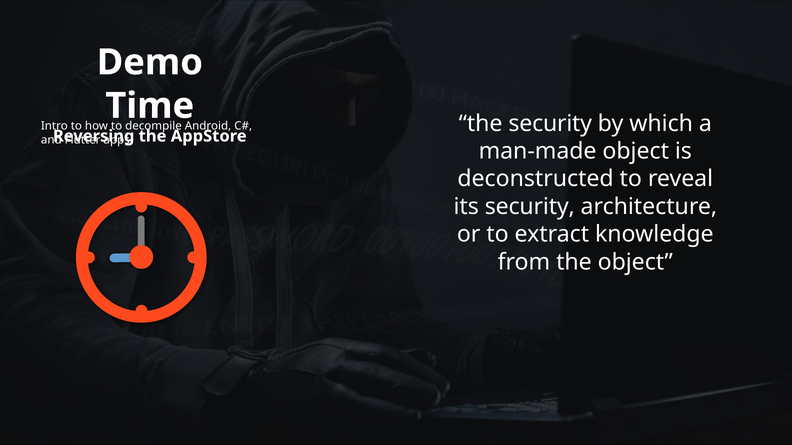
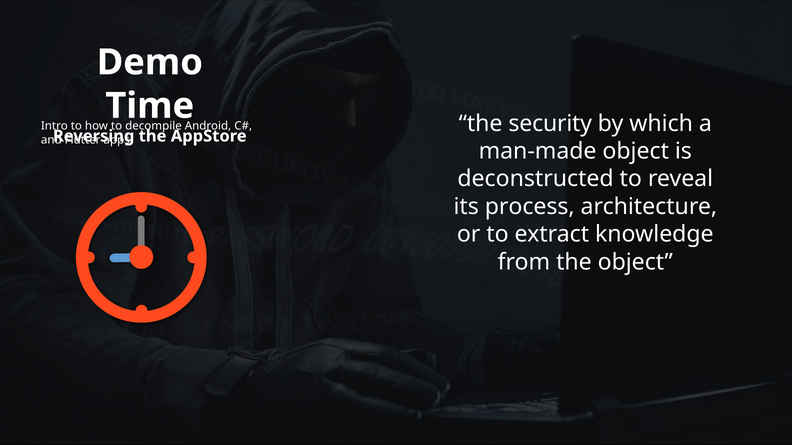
its security: security -> process
